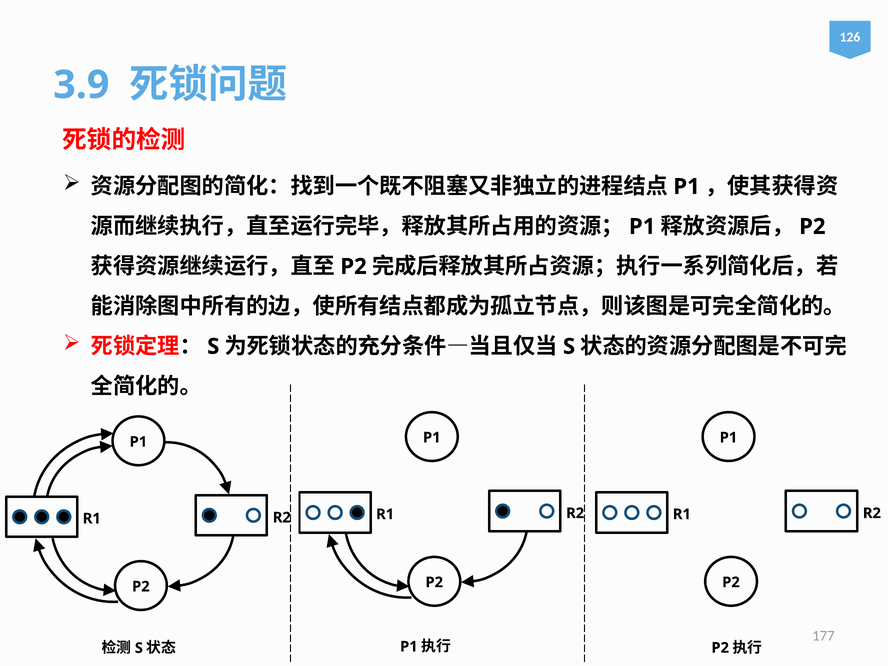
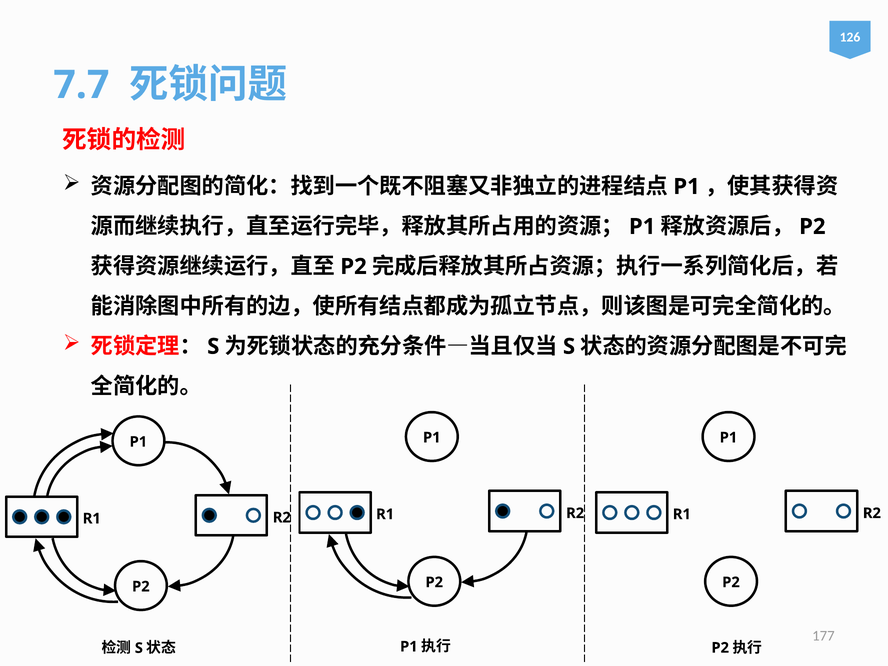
3.9: 3.9 -> 7.7
